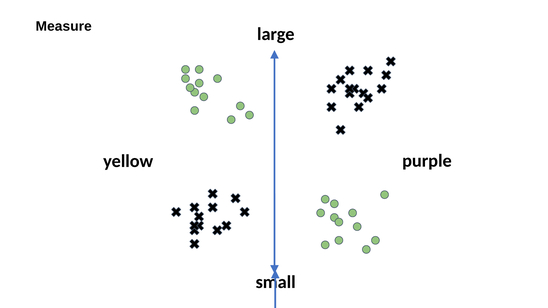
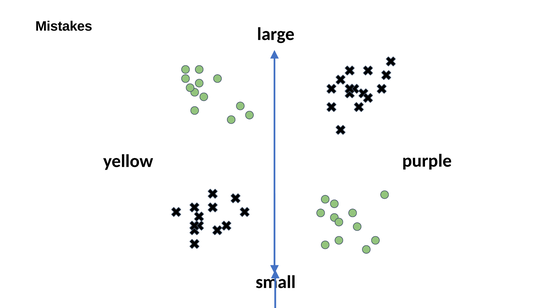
Measure: Measure -> Mistakes
